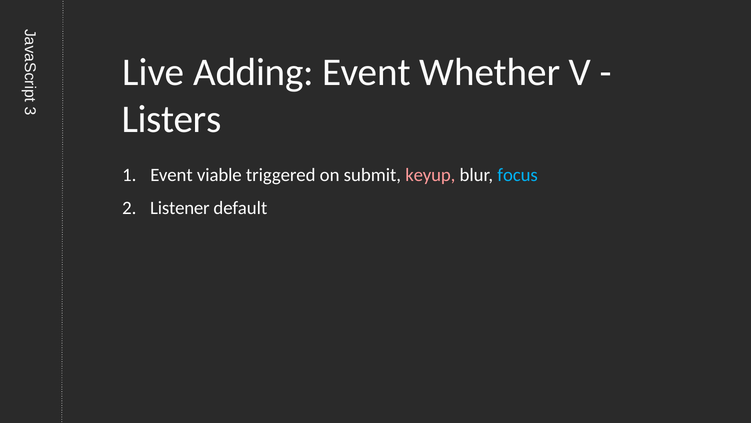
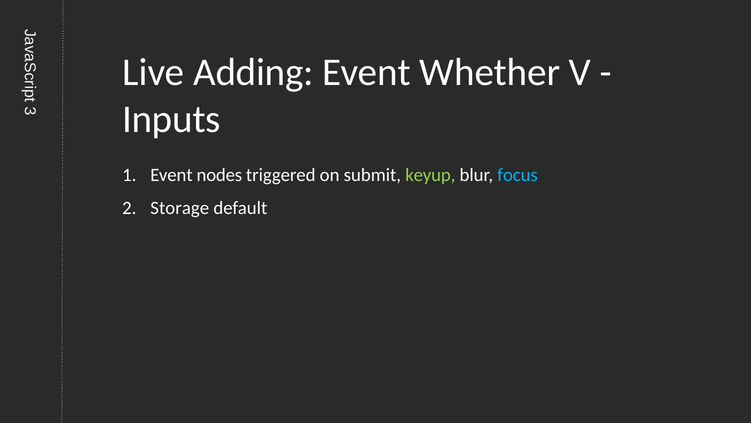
Listers: Listers -> Inputs
viable: viable -> nodes
keyup colour: pink -> light green
Listener: Listener -> Storage
